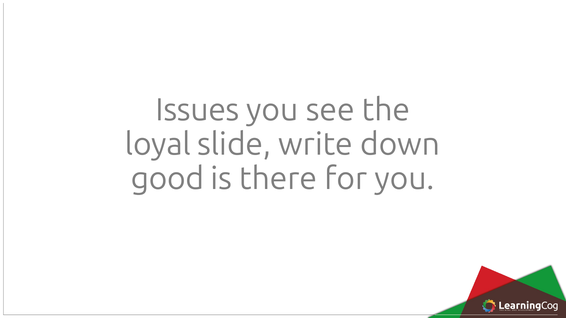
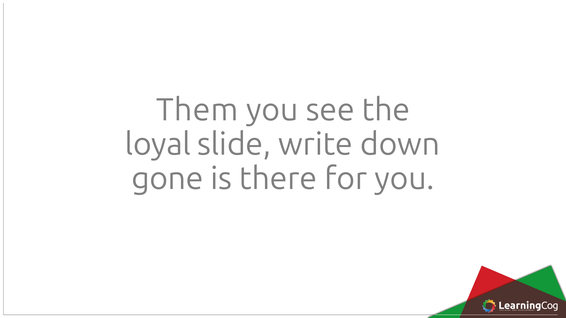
Issues: Issues -> Them
good: good -> gone
